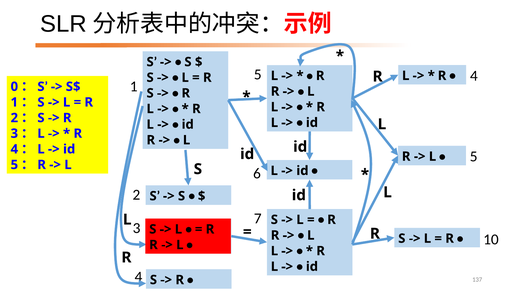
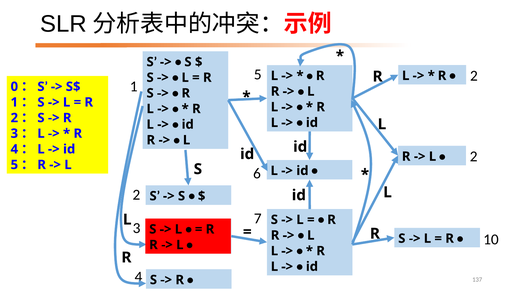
4 at (474, 76): 4 -> 2
5 at (474, 157): 5 -> 2
